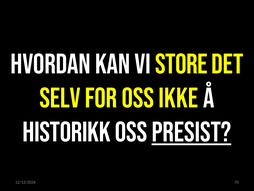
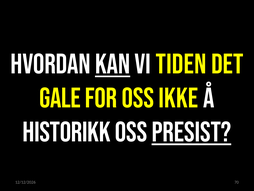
KAN underline: none -> present
STORE: STORE -> TIDEN
SELV: SELV -> GALE
